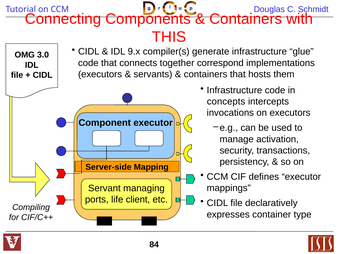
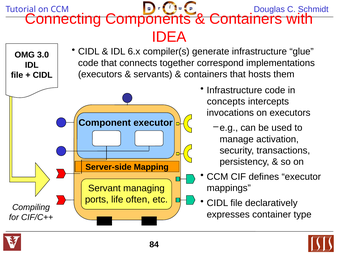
THIS: THIS -> IDEA
9.x: 9.x -> 6.x
client: client -> often
